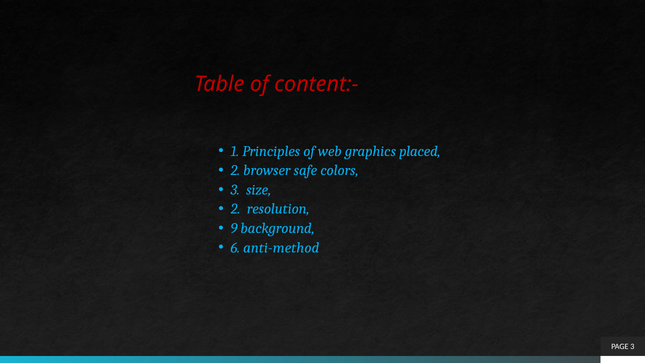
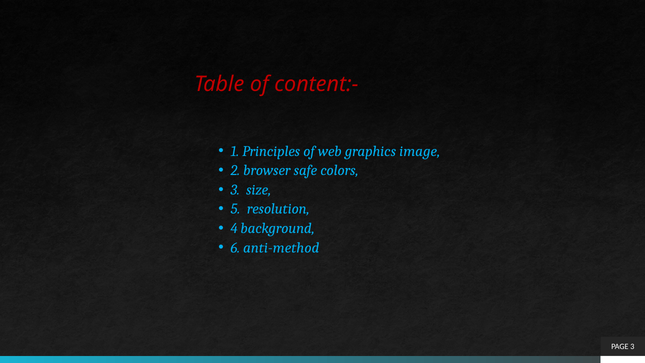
placed: placed -> image
2 at (235, 209): 2 -> 5
9: 9 -> 4
